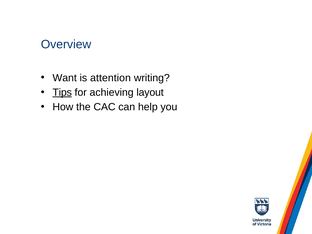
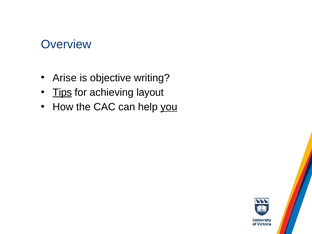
Want: Want -> Arise
attention: attention -> objective
you underline: none -> present
